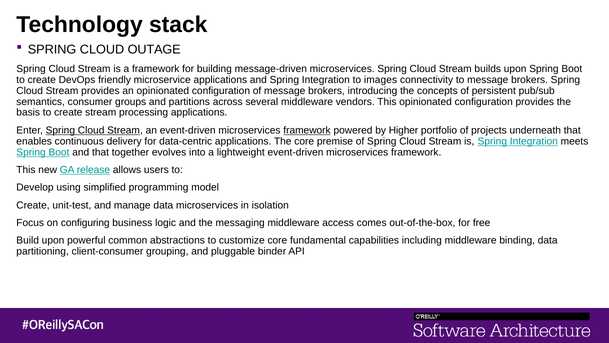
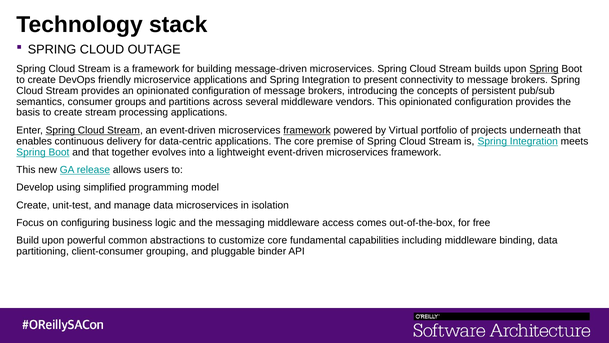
Spring at (544, 69) underline: none -> present
images: images -> present
Higher: Higher -> Virtual
